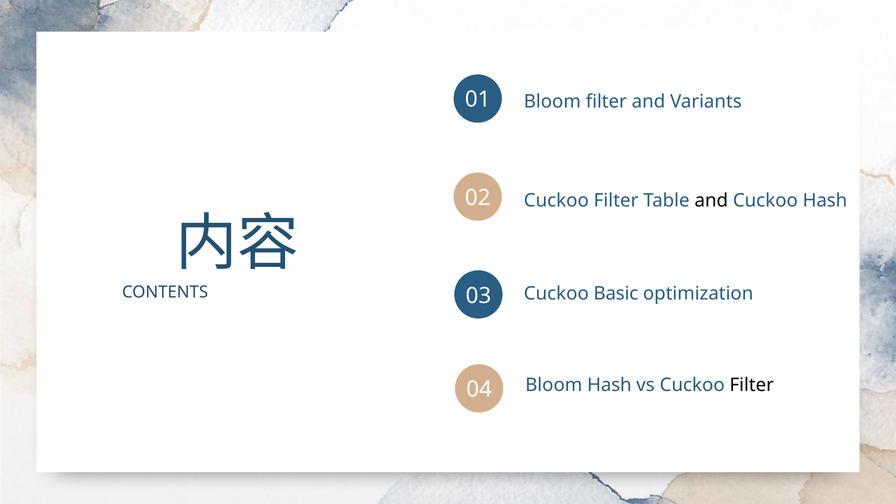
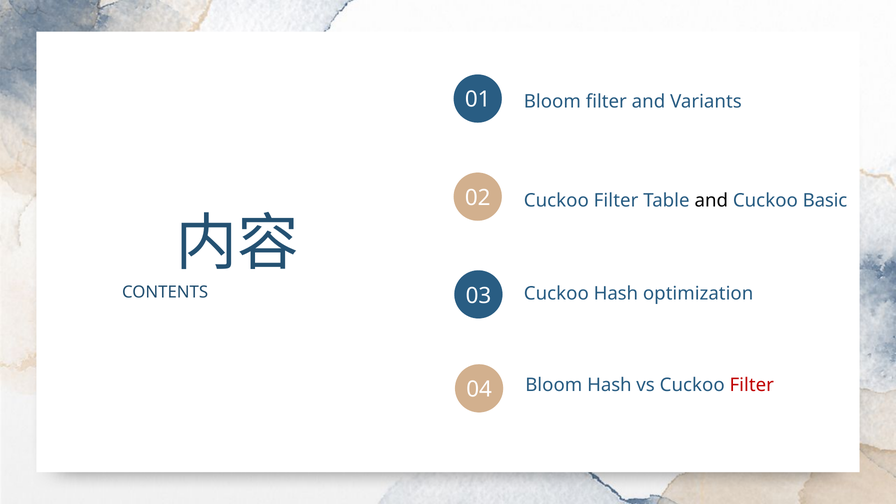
Cuckoo Hash: Hash -> Basic
Cuckoo Basic: Basic -> Hash
Filter at (752, 385) colour: black -> red
